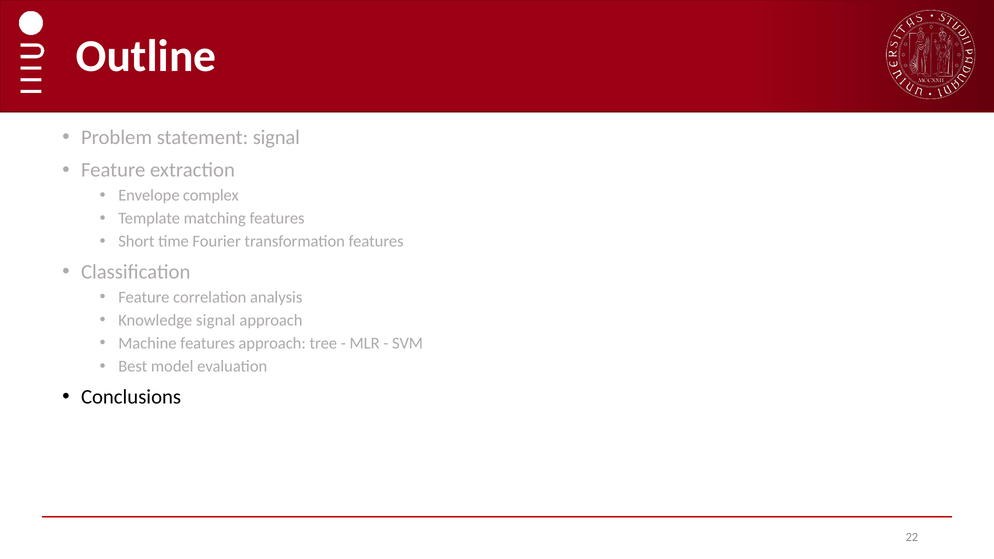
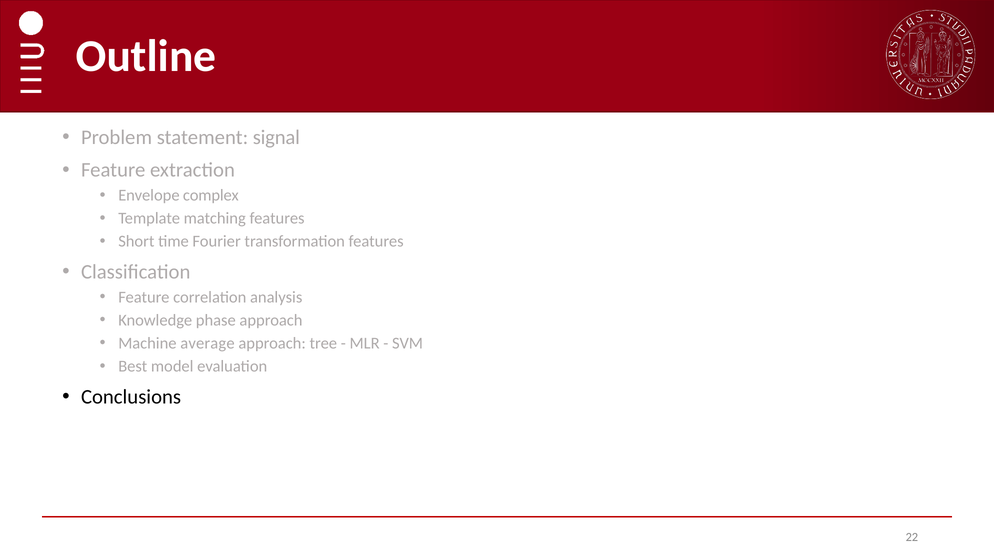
Knowledge signal: signal -> phase
Machine features: features -> average
